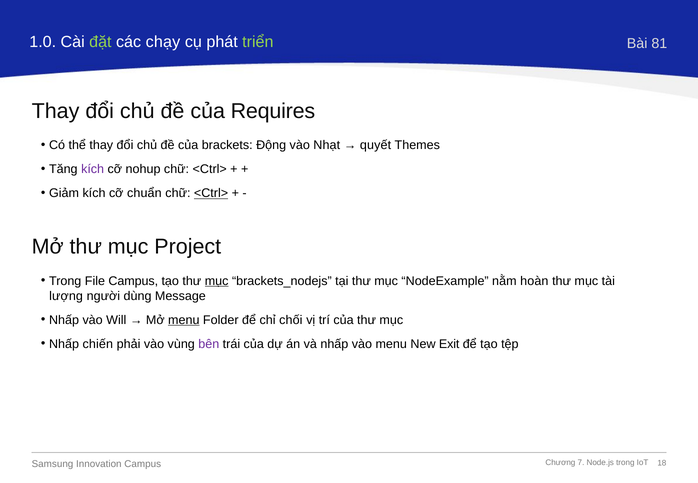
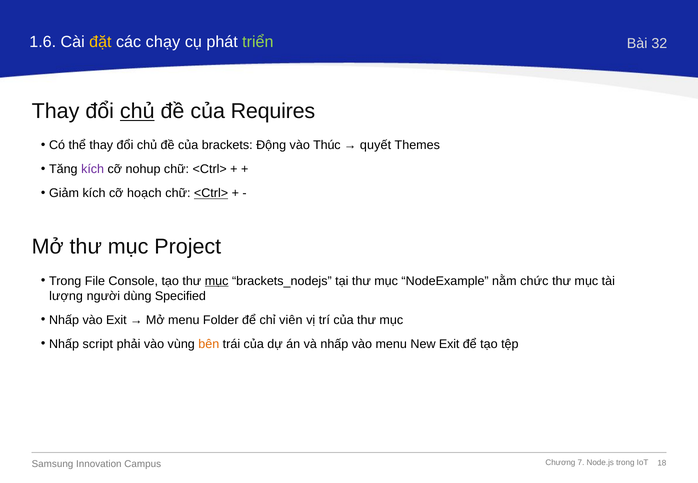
1.0: 1.0 -> 1.6
đặt colour: light green -> yellow
81: 81 -> 32
chủ at (137, 111) underline: none -> present
Nhạt: Nhạt -> Thúc
chuẩn: chuẩn -> hoạch
File Campus: Campus -> Console
hoàn: hoàn -> chức
Message: Message -> Specified
vào Will: Will -> Exit
menu at (184, 320) underline: present -> none
chối: chối -> viên
chiến: chiến -> script
bên colour: purple -> orange
